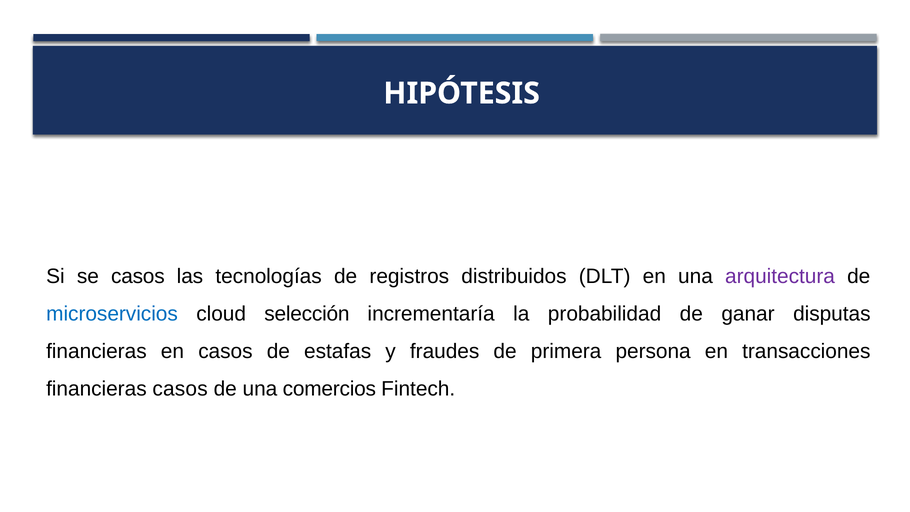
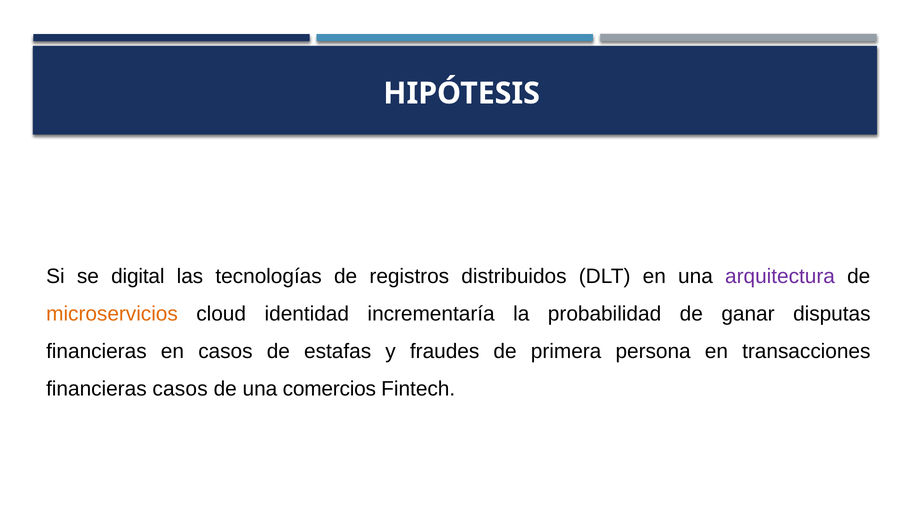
se casos: casos -> digital
microservicios colour: blue -> orange
selección: selección -> identidad
